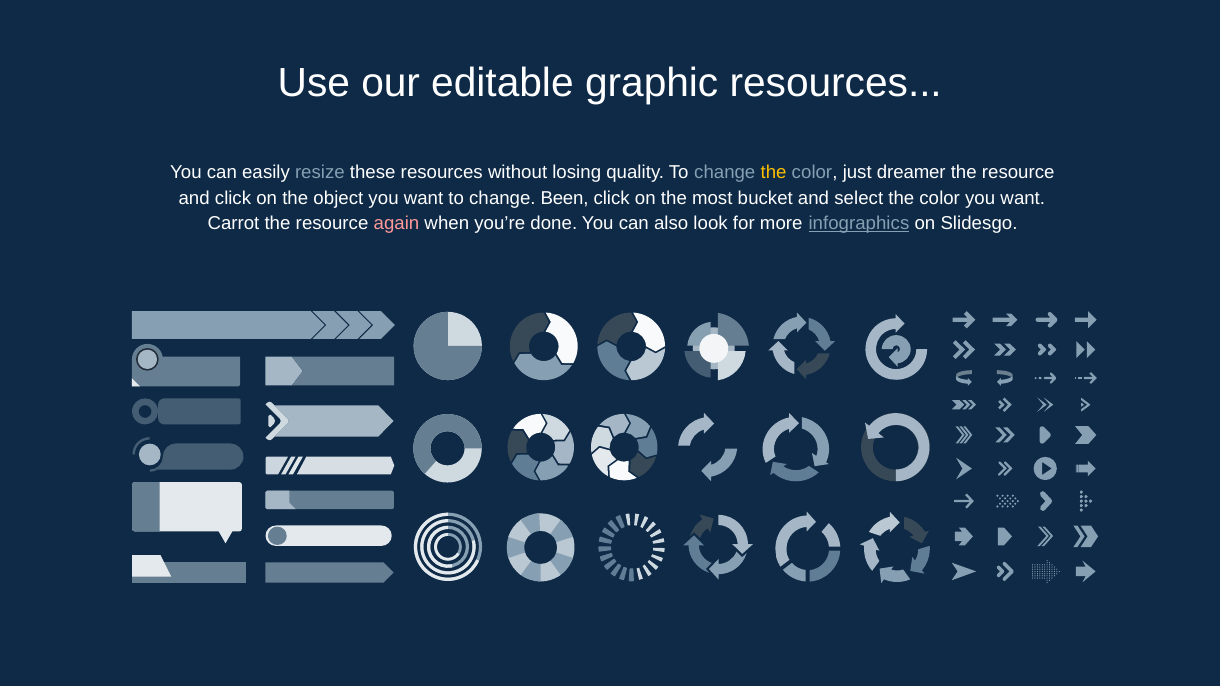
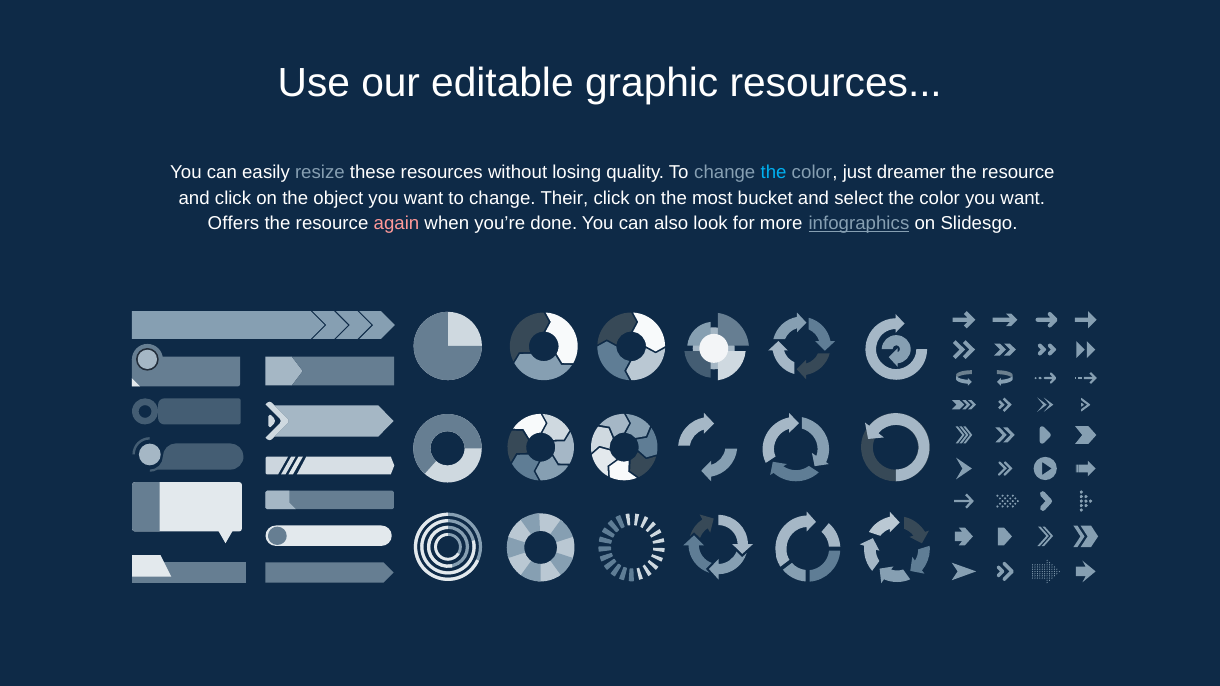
the at (774, 172) colour: yellow -> light blue
Been: Been -> Their
Carrot: Carrot -> Offers
